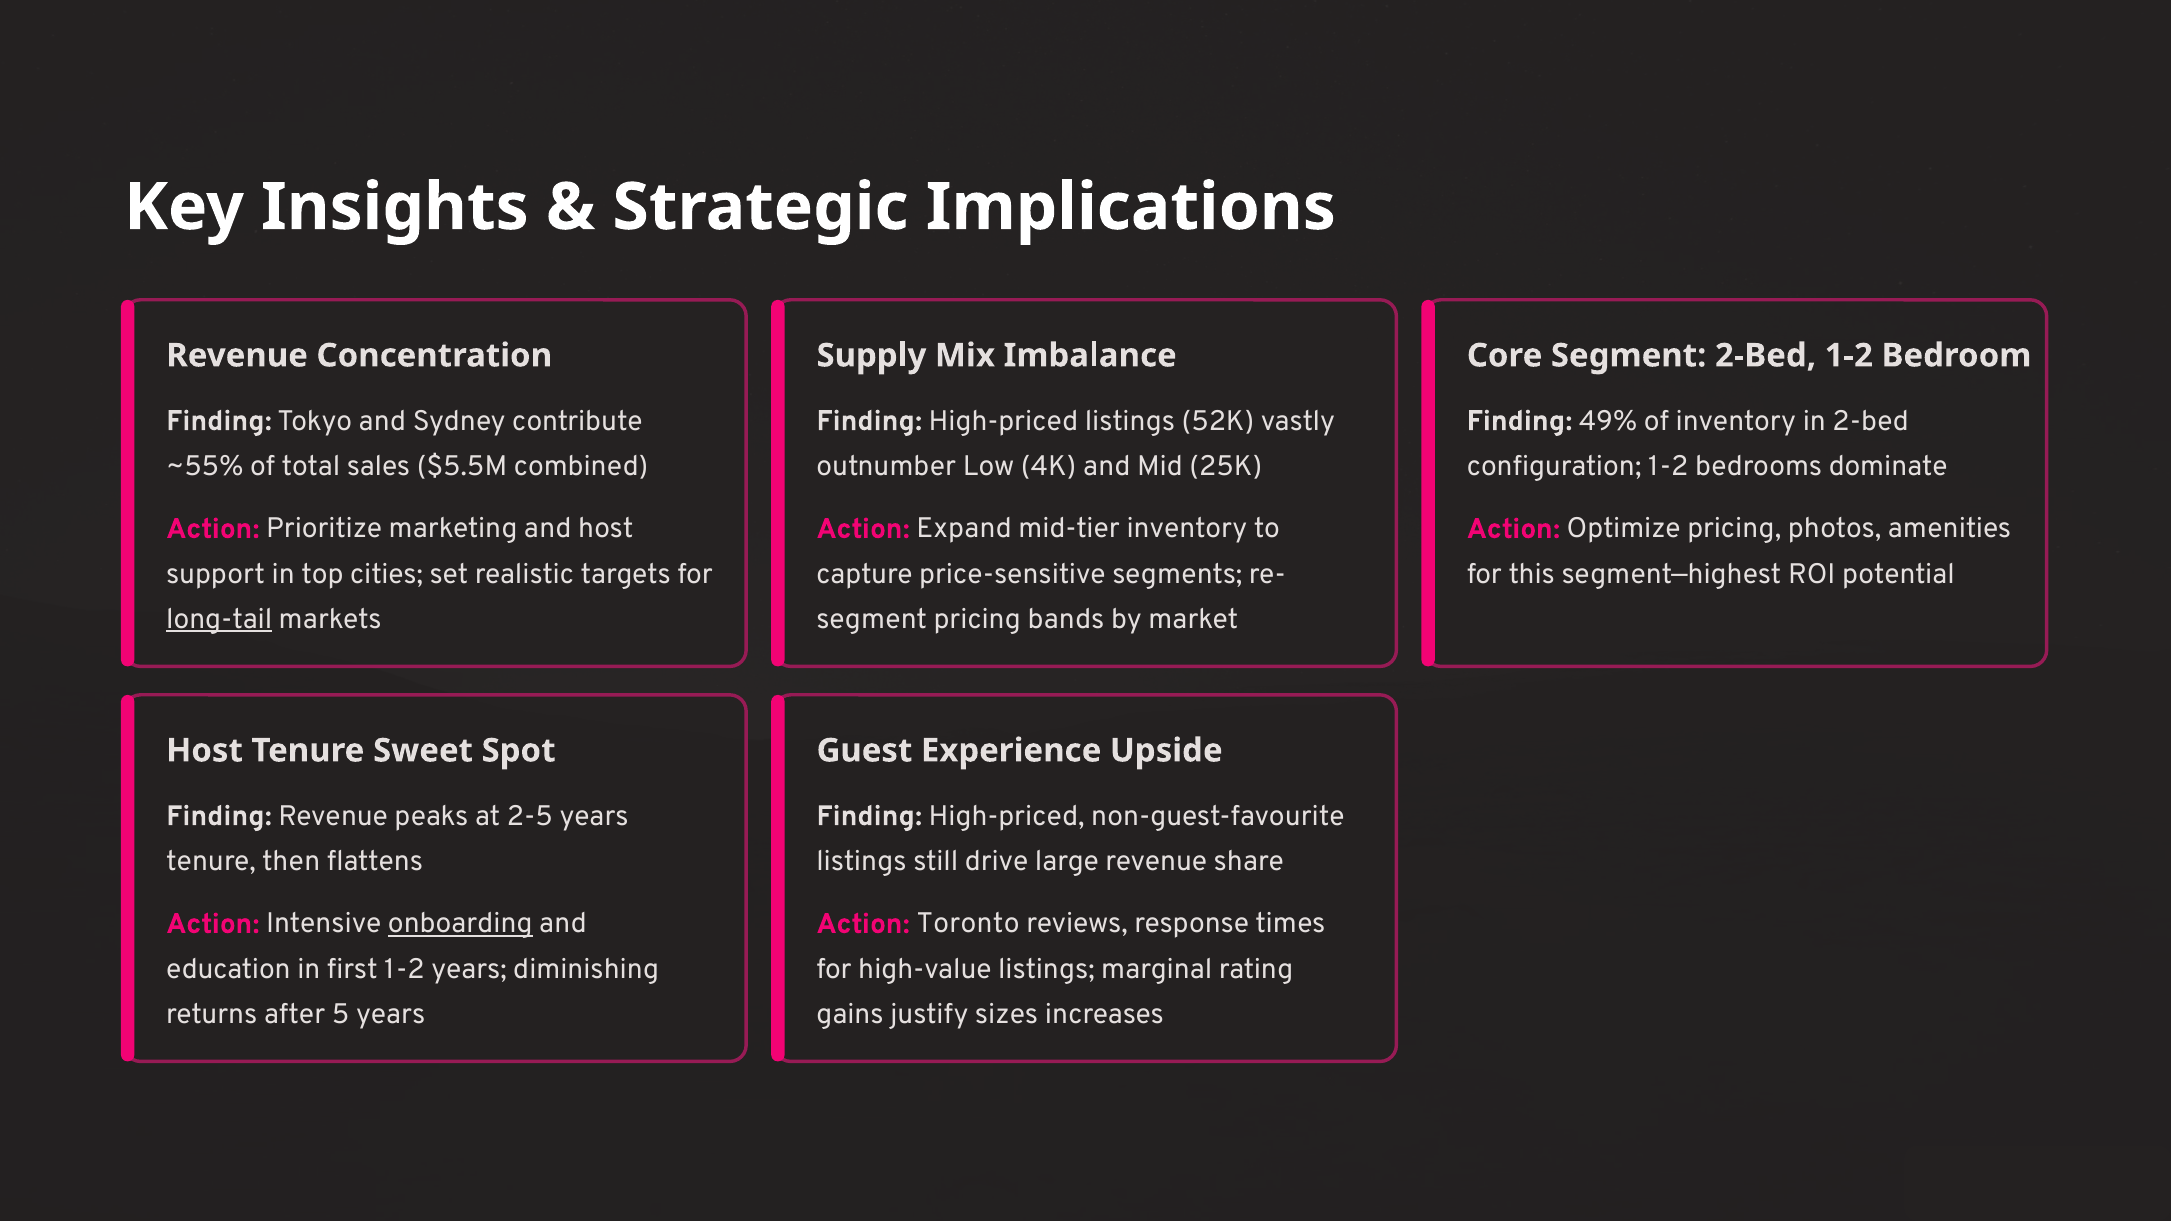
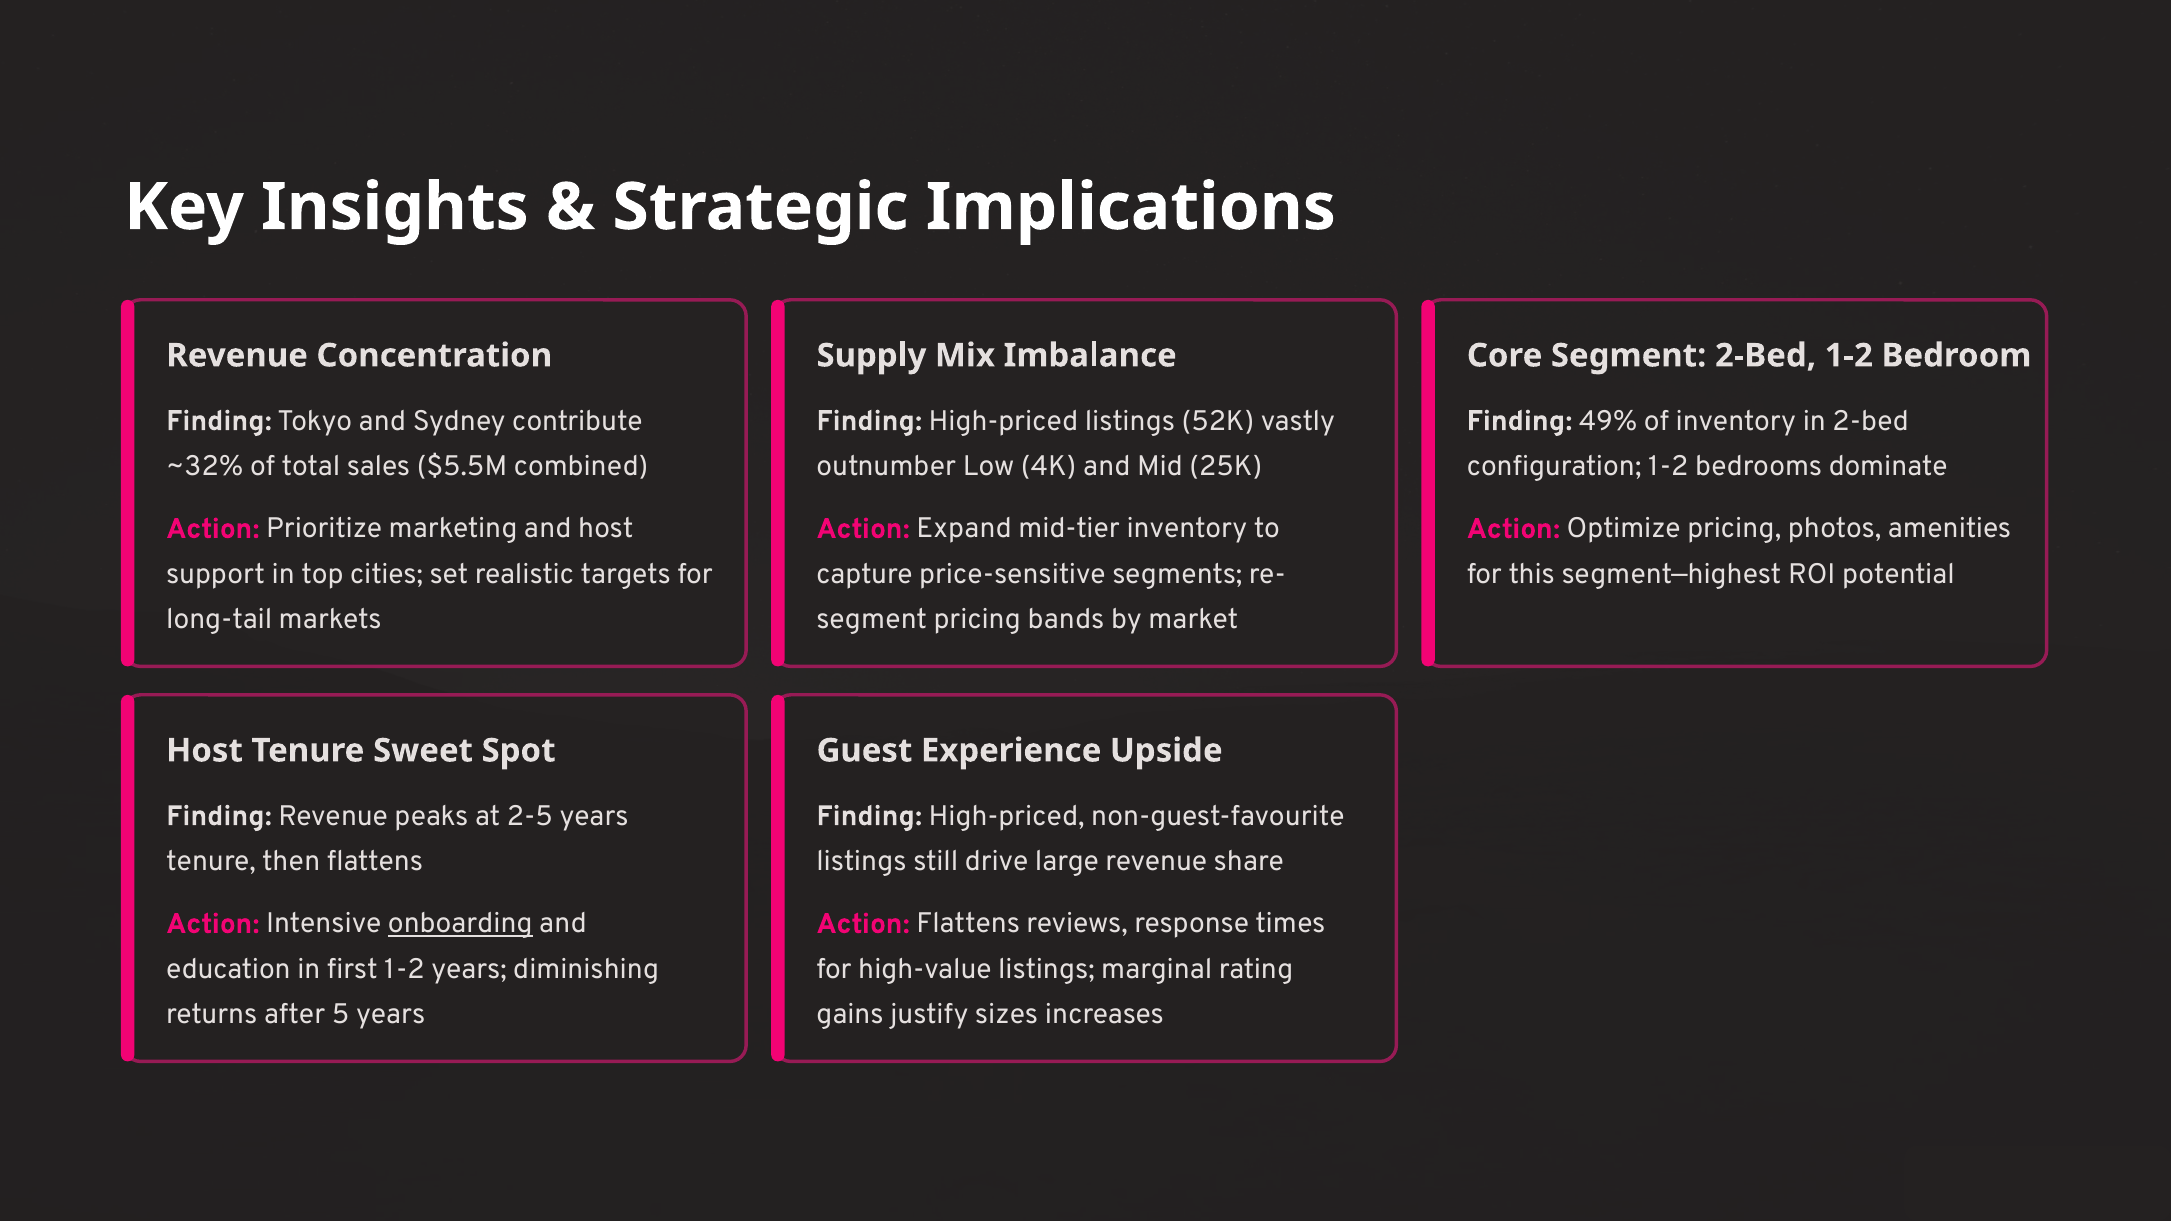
~55%: ~55% -> ~32%
long-tail underline: present -> none
Action Toronto: Toronto -> Flattens
